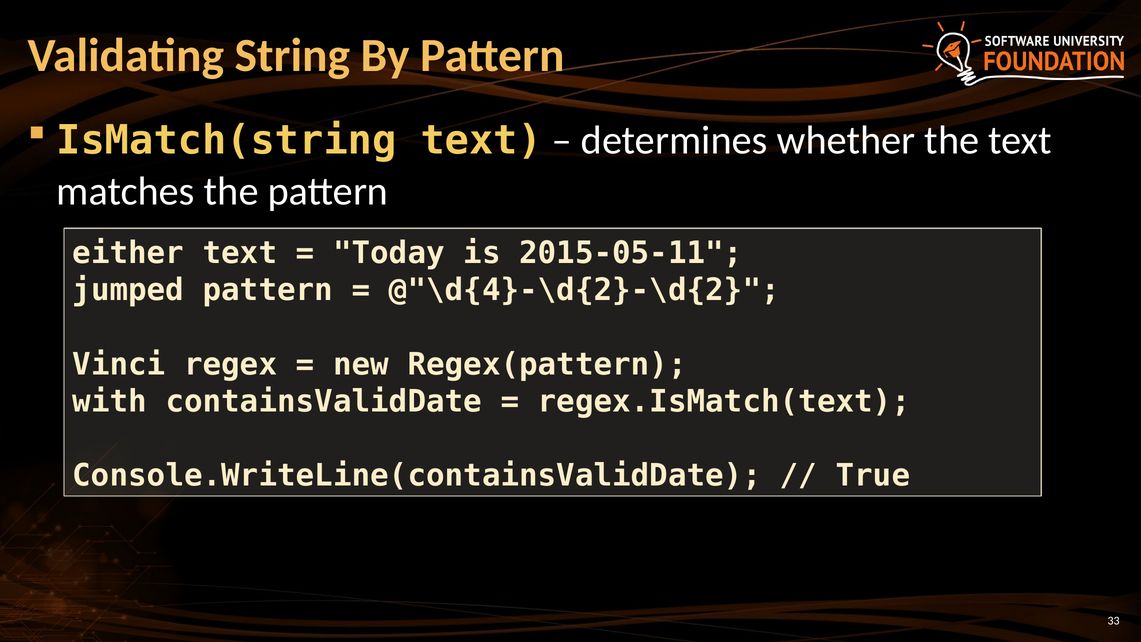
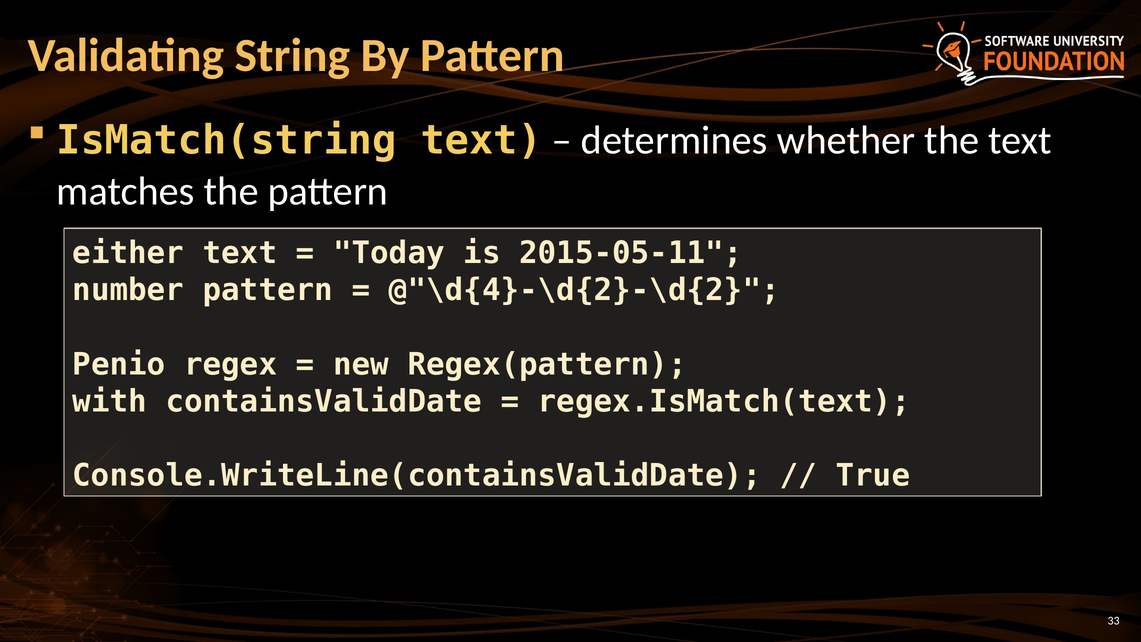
jumped: jumped -> number
Vinci: Vinci -> Penio
